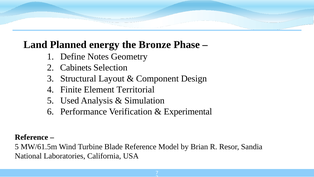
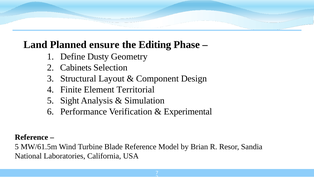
energy: energy -> ensure
Bronze: Bronze -> Editing
Notes: Notes -> Dusty
Used: Used -> Sight
